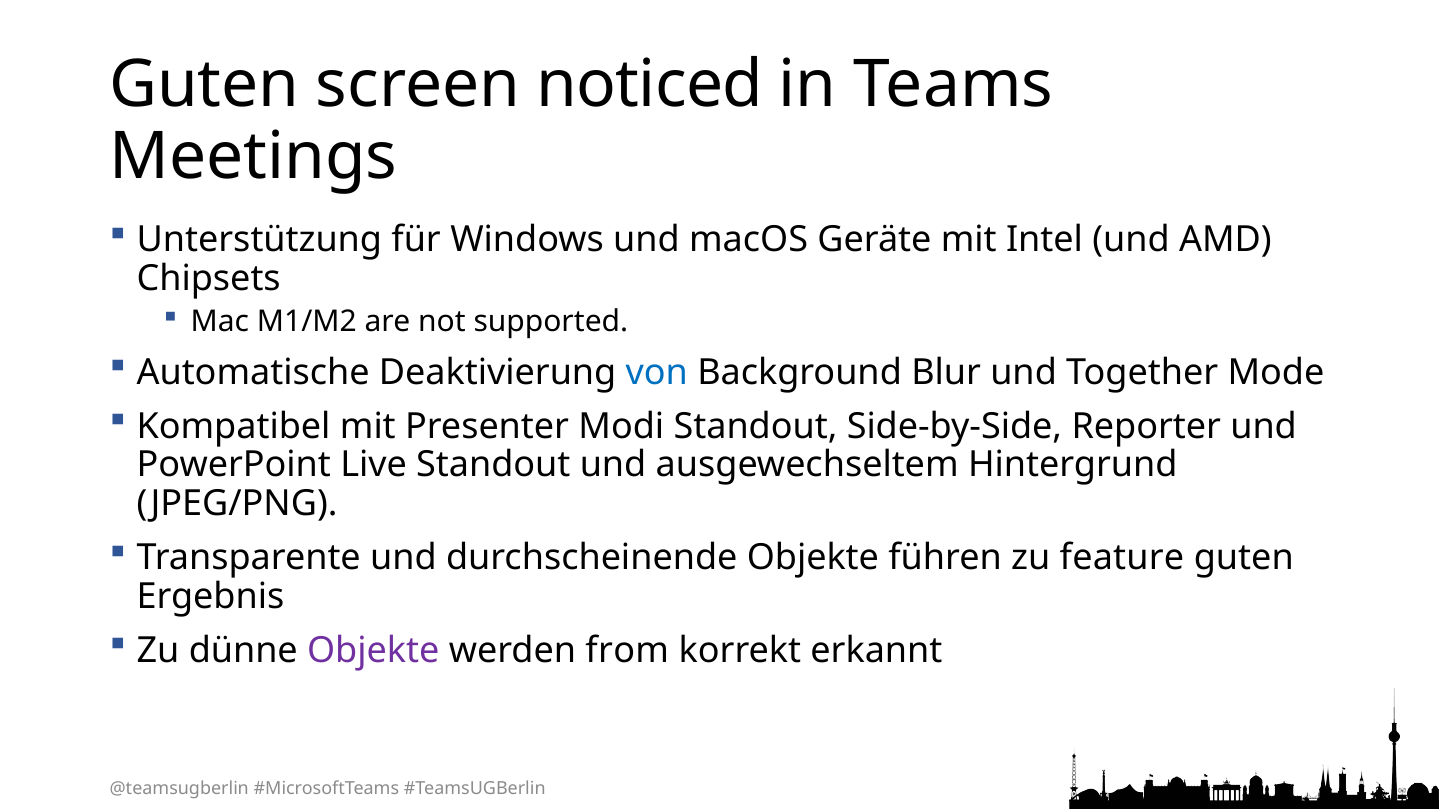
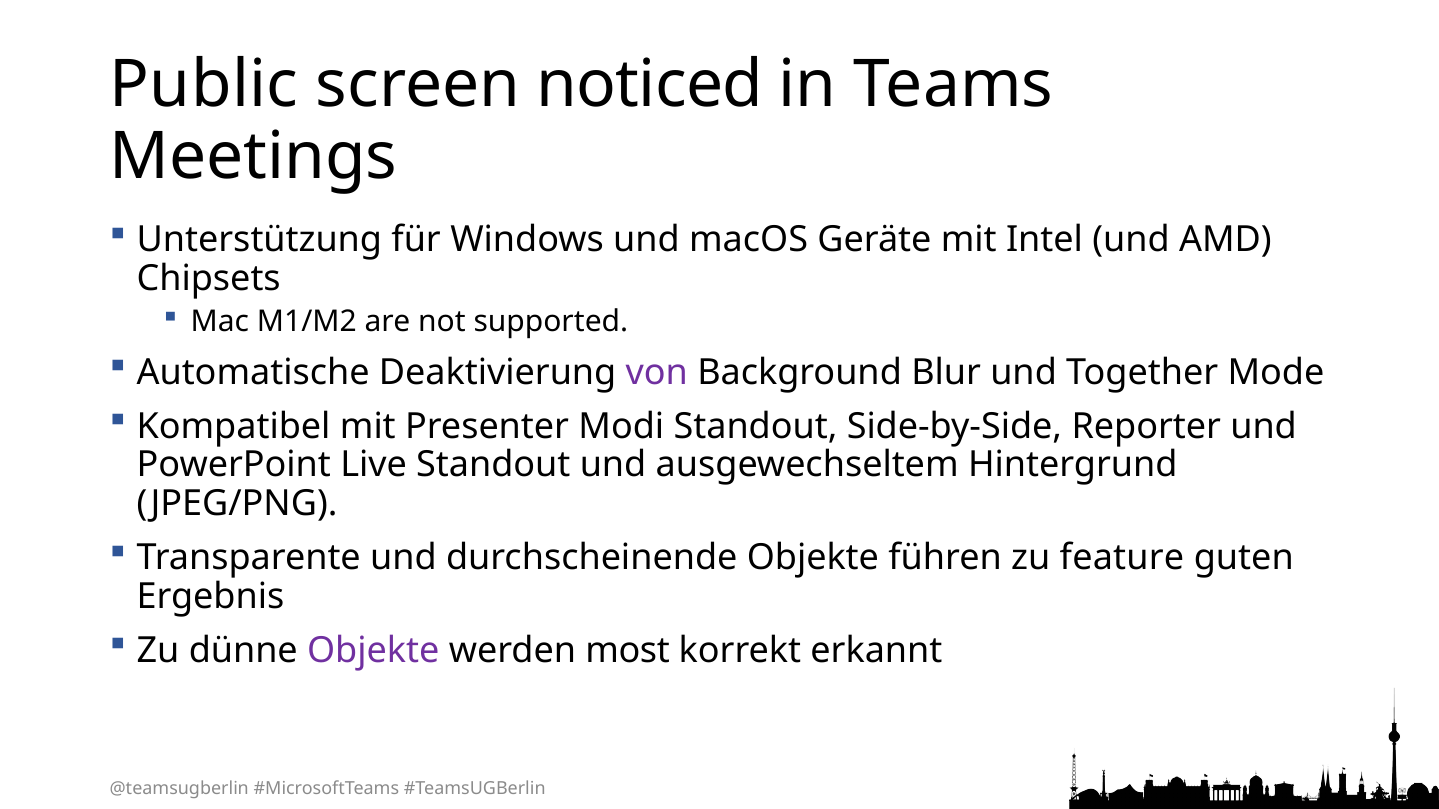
Guten at (204, 85): Guten -> Public
von colour: blue -> purple
from: from -> most
